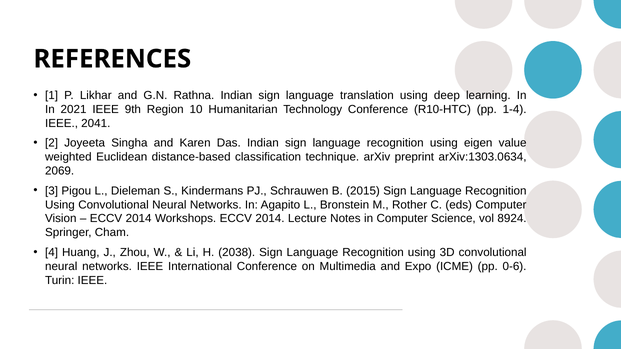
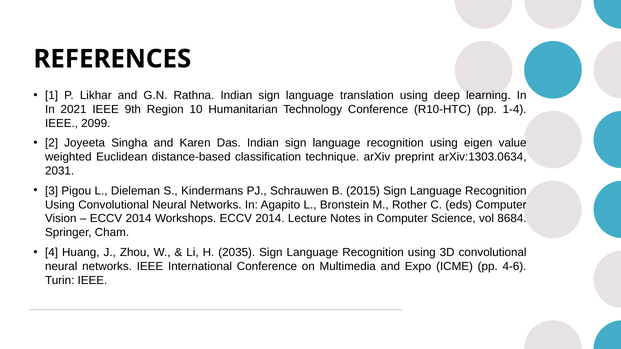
2041: 2041 -> 2099
2069: 2069 -> 2031
8924: 8924 -> 8684
2038: 2038 -> 2035
0-6: 0-6 -> 4-6
